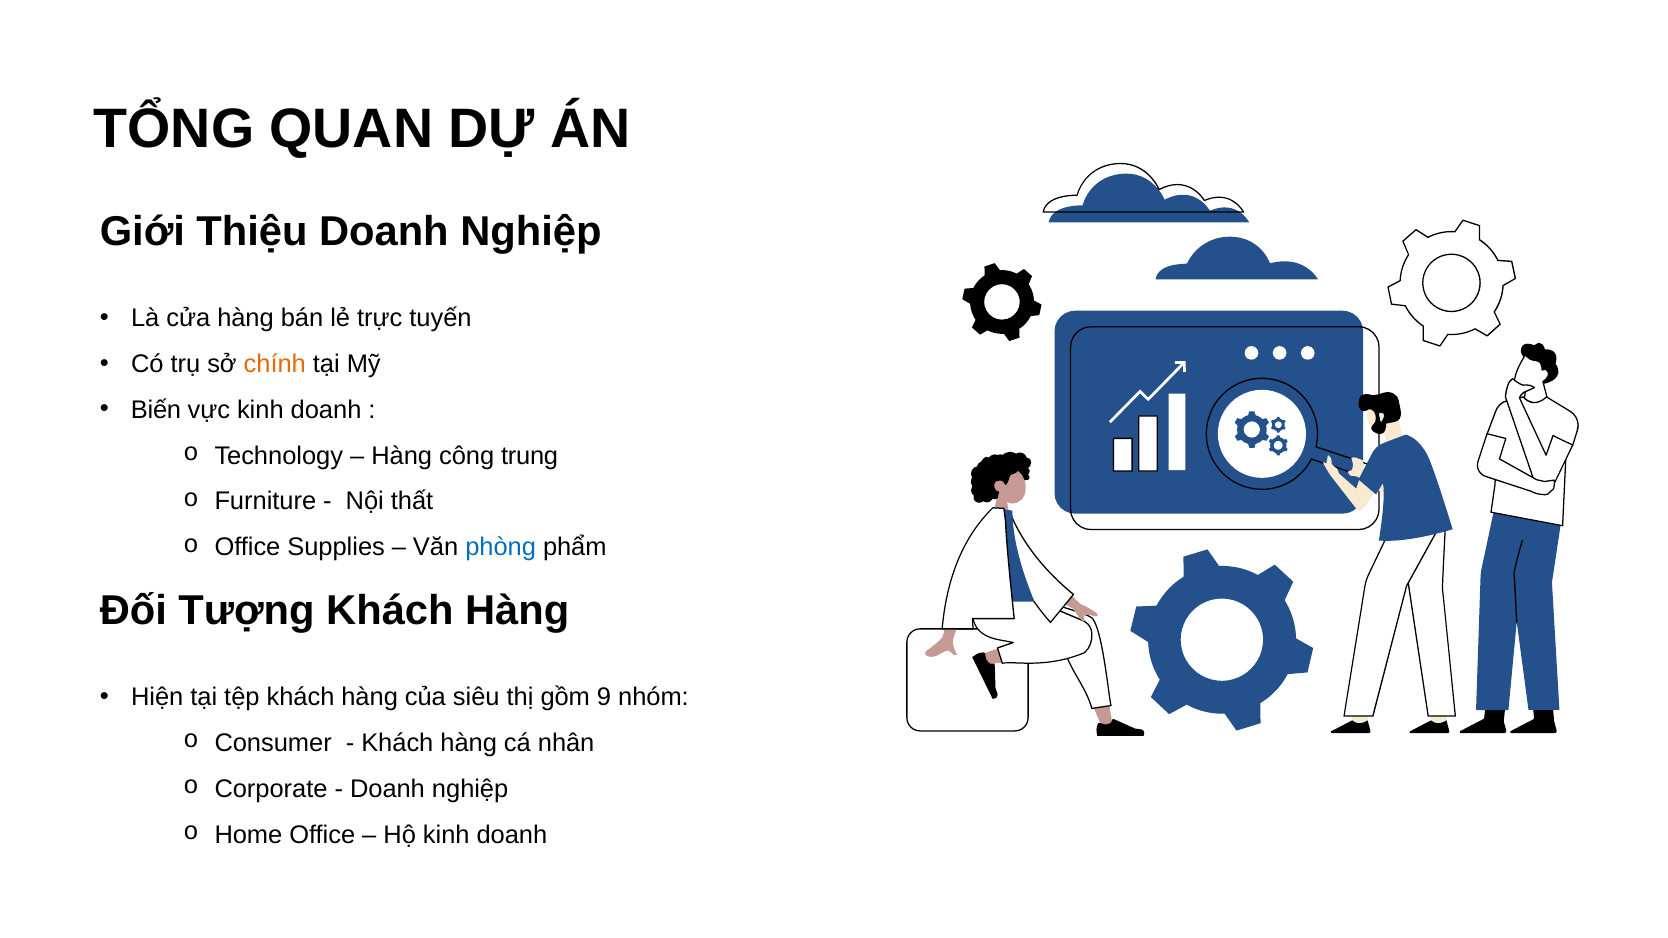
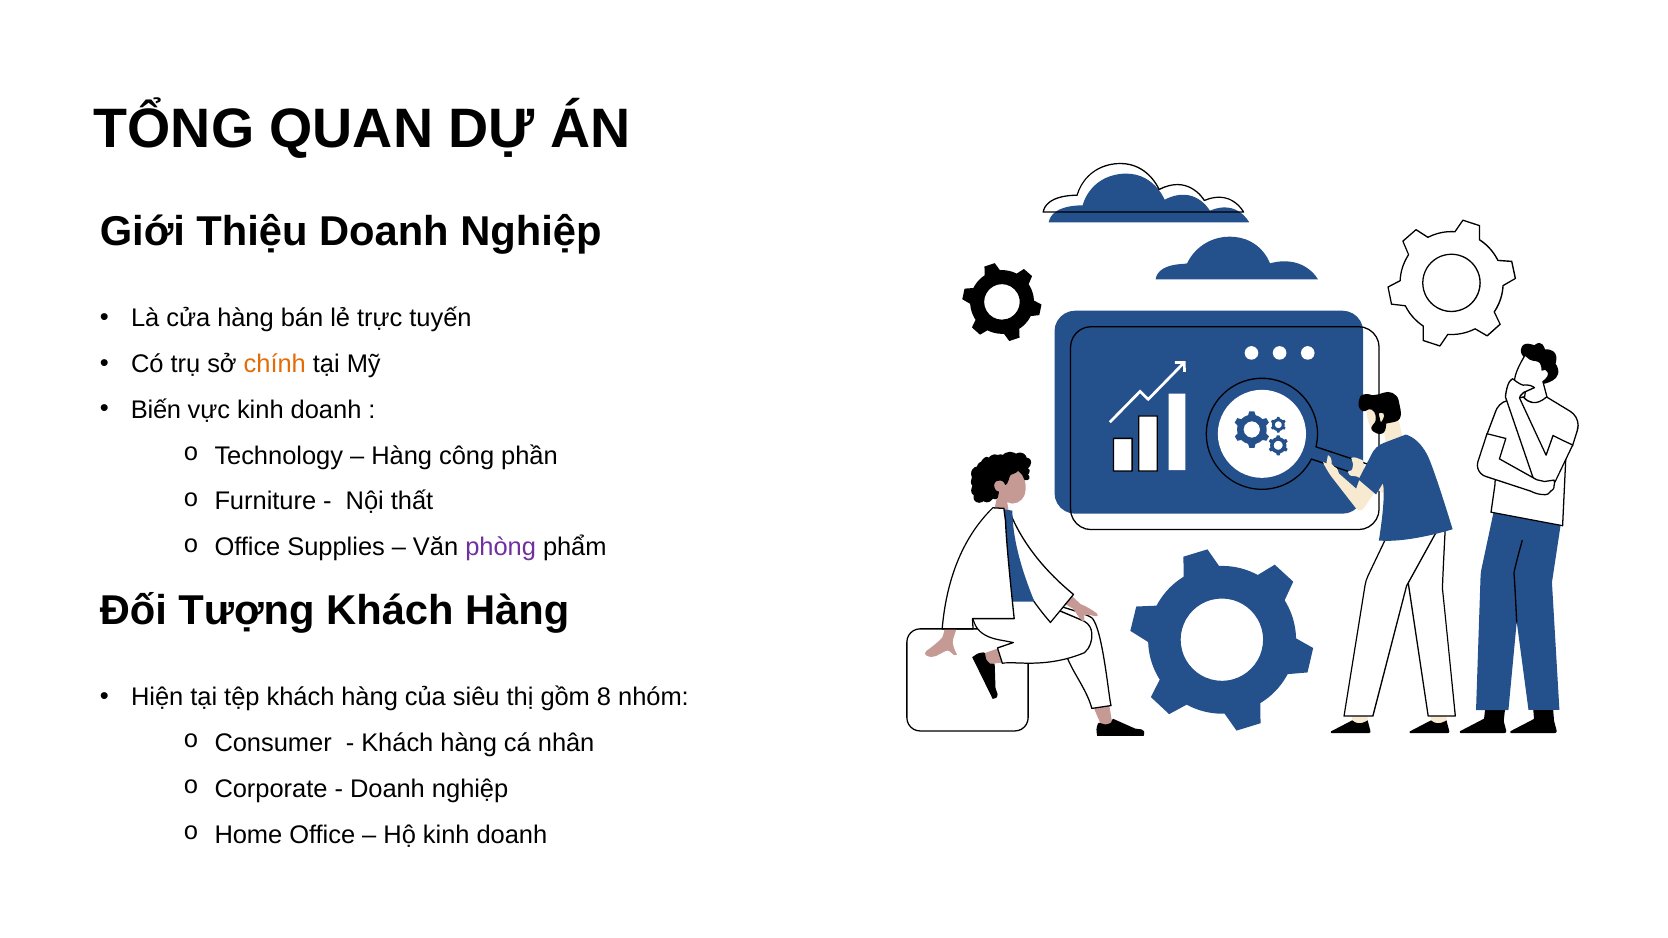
trung: trung -> phần
phòng colour: blue -> purple
9: 9 -> 8
